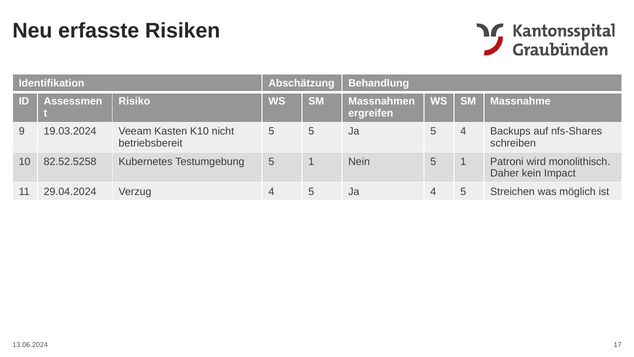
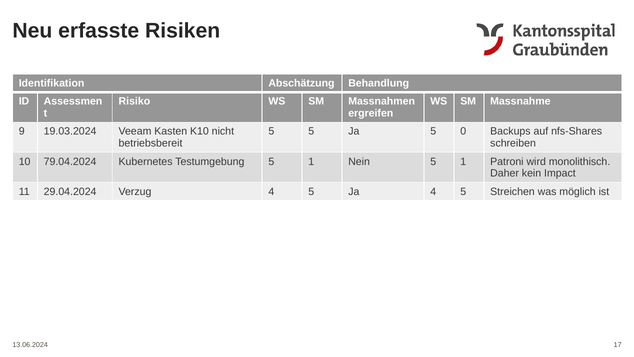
5 4: 4 -> 0
82.52.5258: 82.52.5258 -> 79.04.2024
